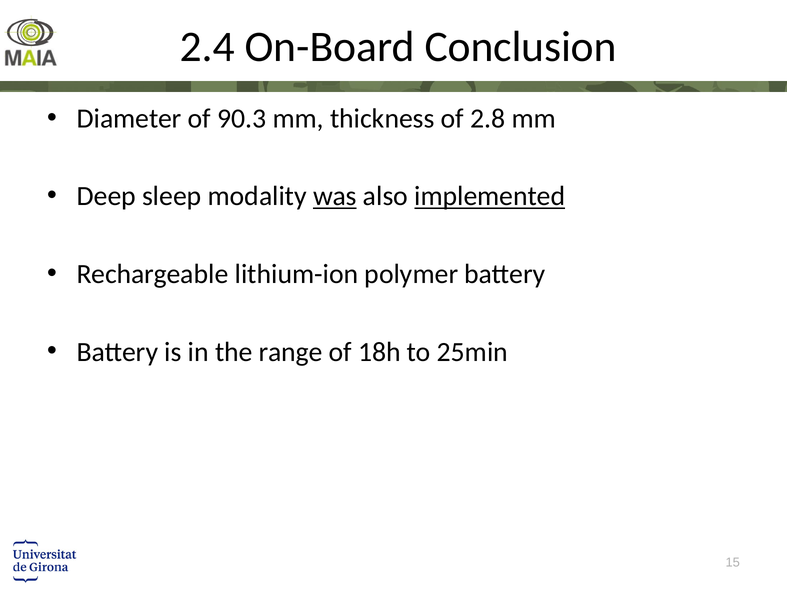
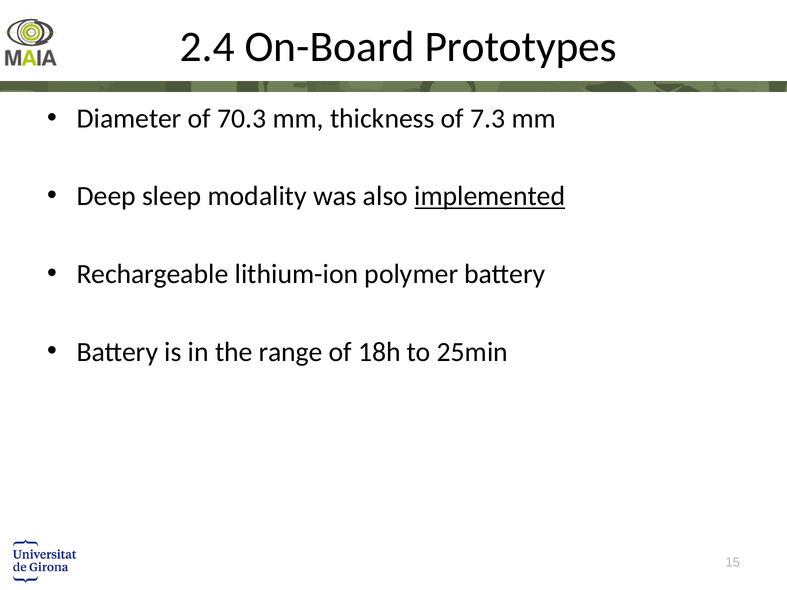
Conclusion: Conclusion -> Prototypes
90.3: 90.3 -> 70.3
2.8: 2.8 -> 7.3
was underline: present -> none
